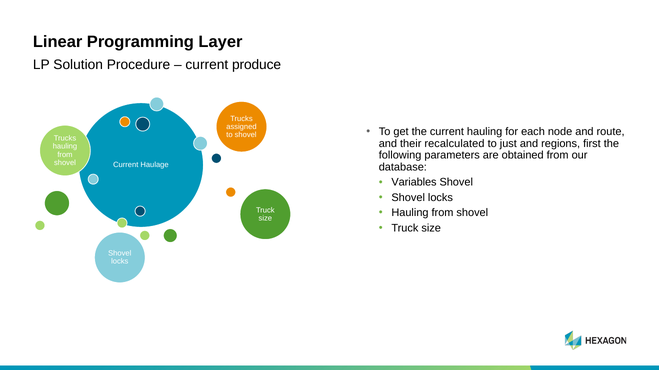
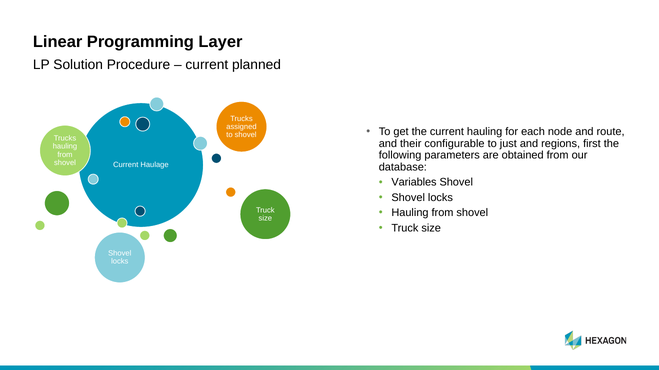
produce: produce -> planned
recalculated: recalculated -> configurable
